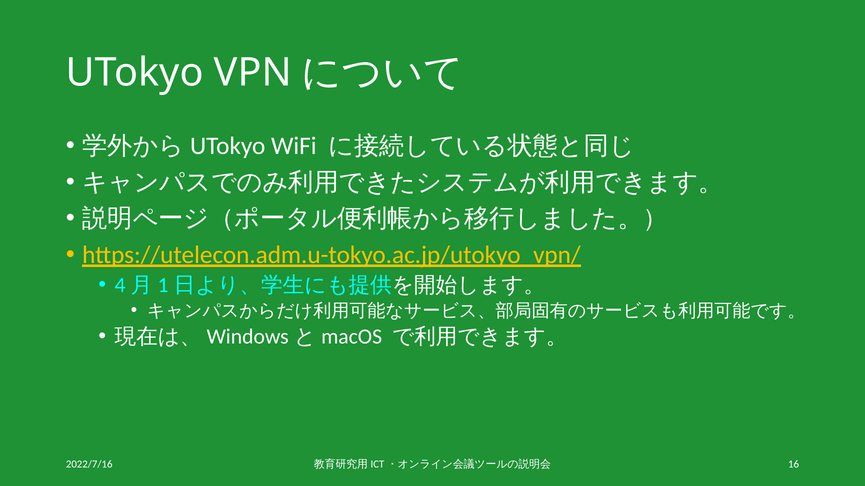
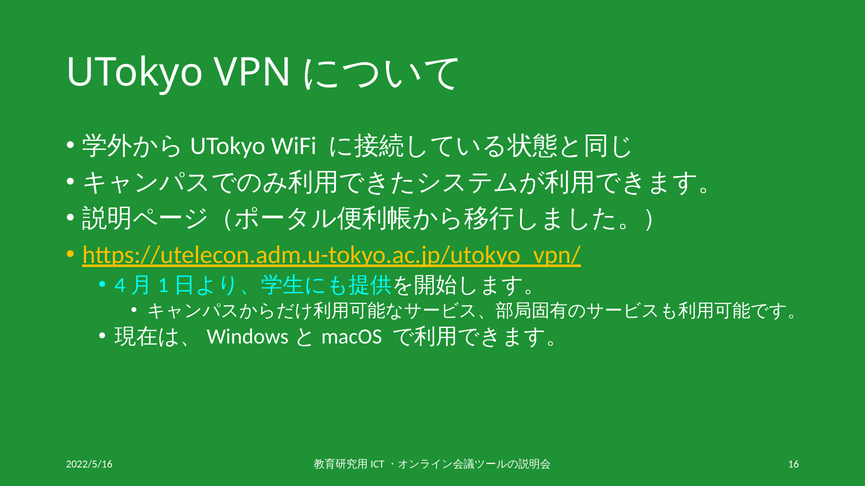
2022/7/16: 2022/7/16 -> 2022/5/16
